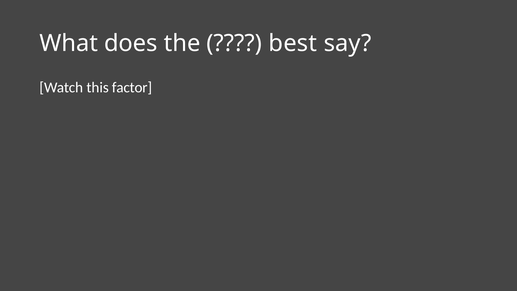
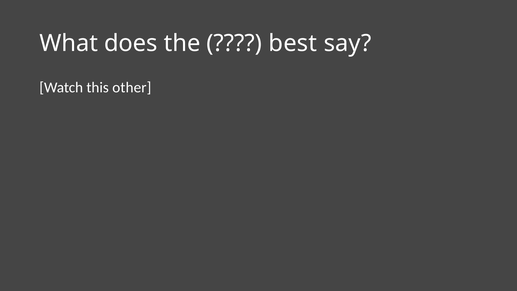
factor: factor -> other
